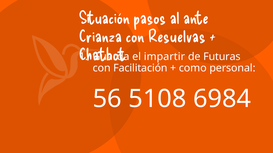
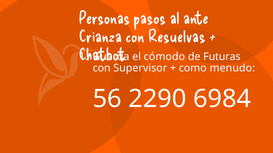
Situación: Situación -> Personas
impartir: impartir -> cómodo
Facilitación: Facilitación -> Supervisor
personal: personal -> menudo
5108: 5108 -> 2290
